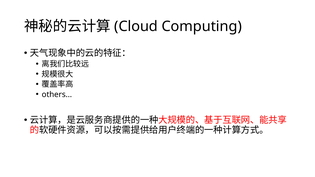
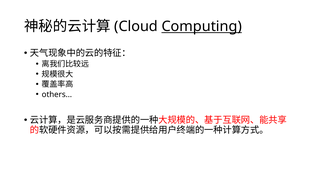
Computing underline: none -> present
